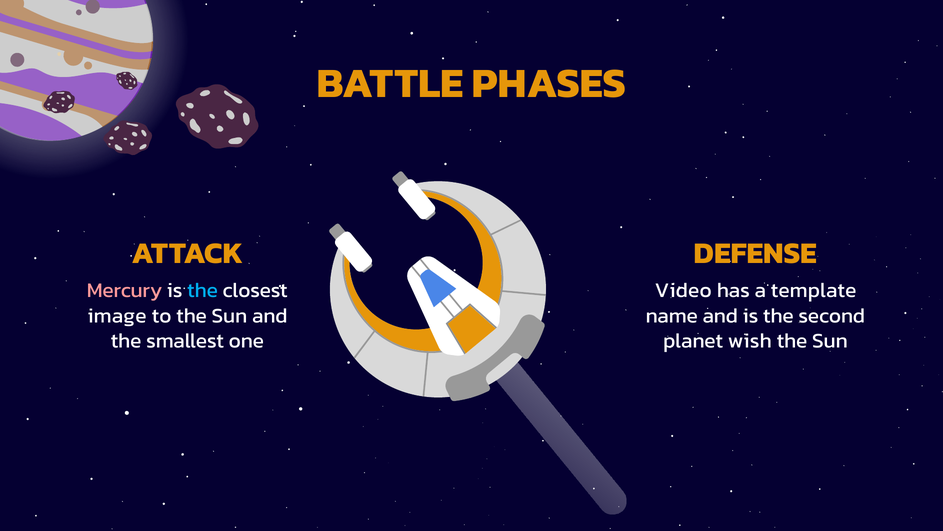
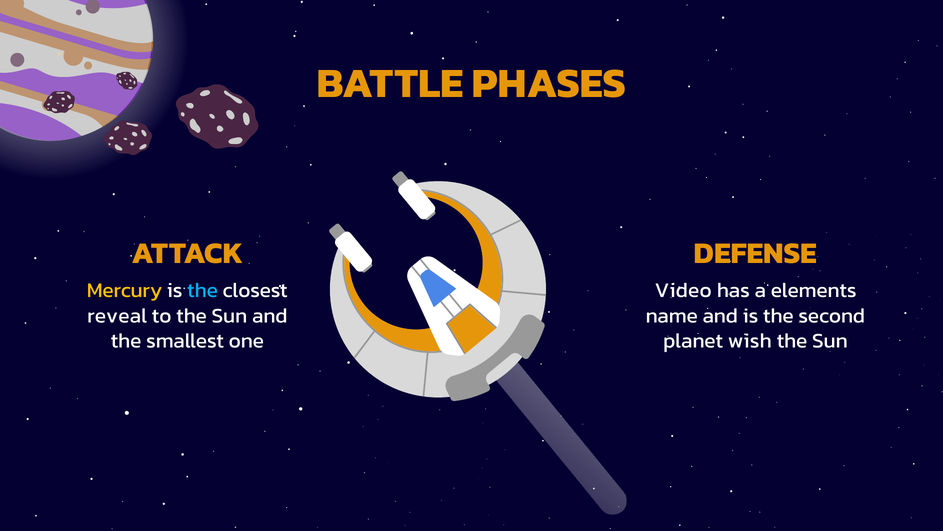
Mercury colour: pink -> yellow
template: template -> elements
image: image -> reveal
